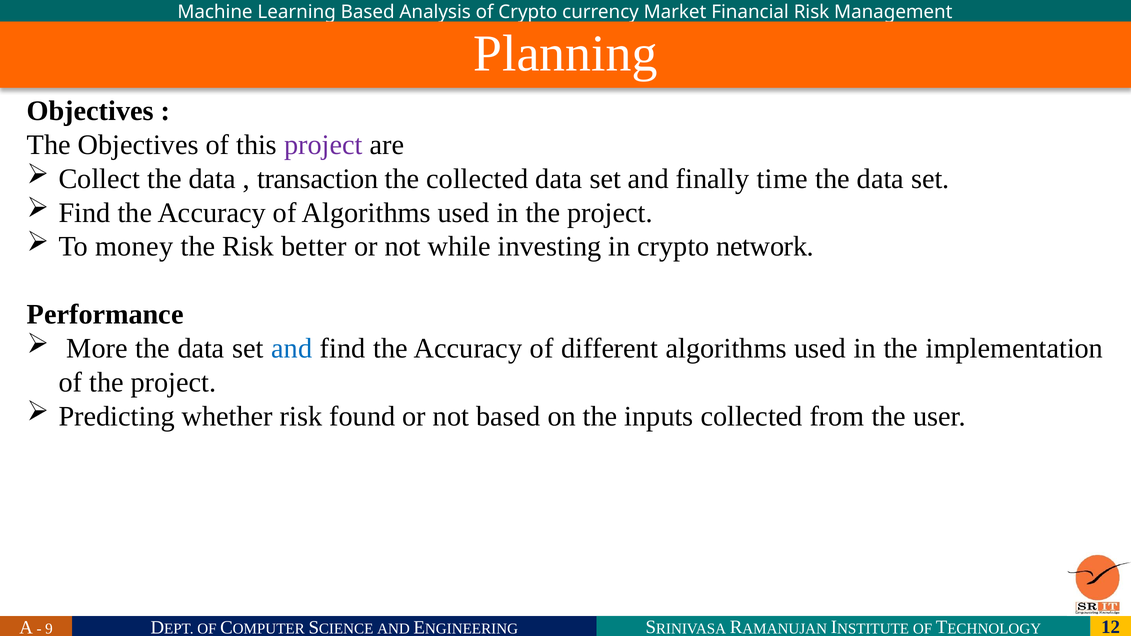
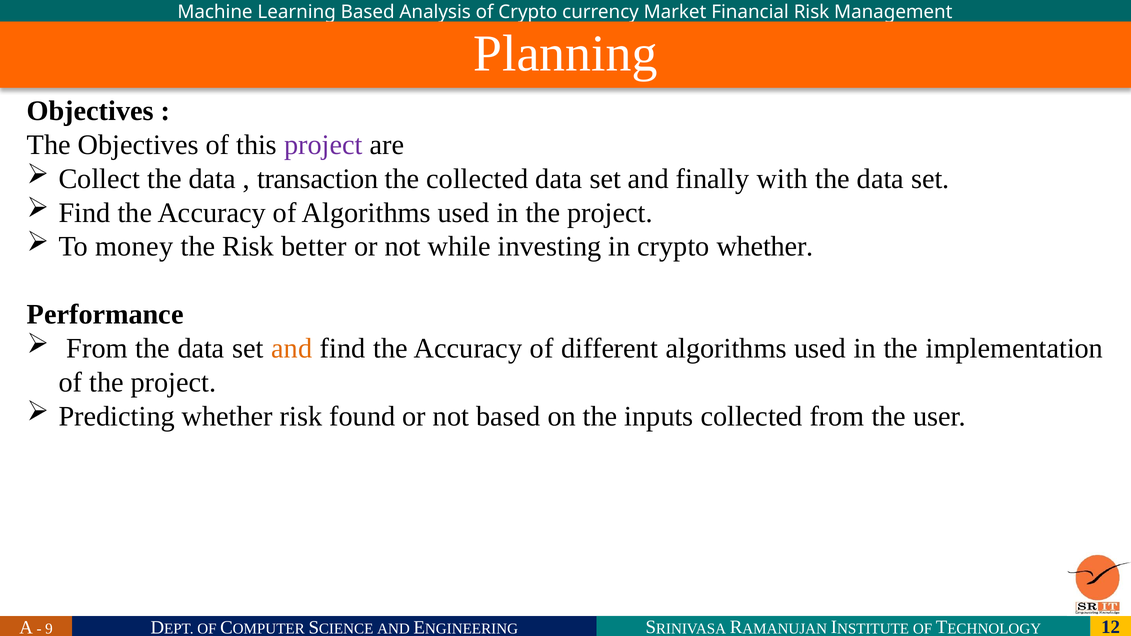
time: time -> with
crypto network: network -> whether
More at (97, 348): More -> From
and at (292, 348) colour: blue -> orange
